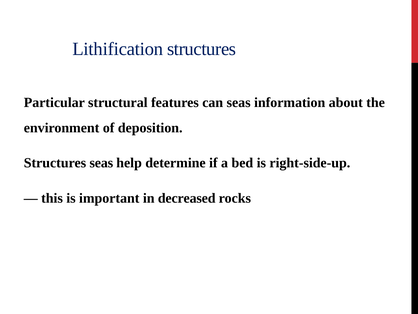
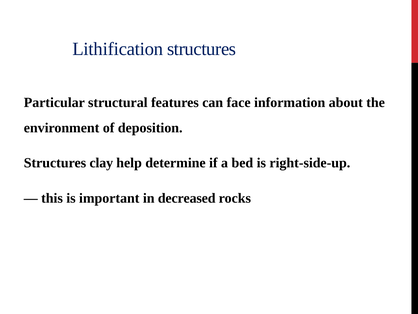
can seas: seas -> face
Structures seas: seas -> clay
